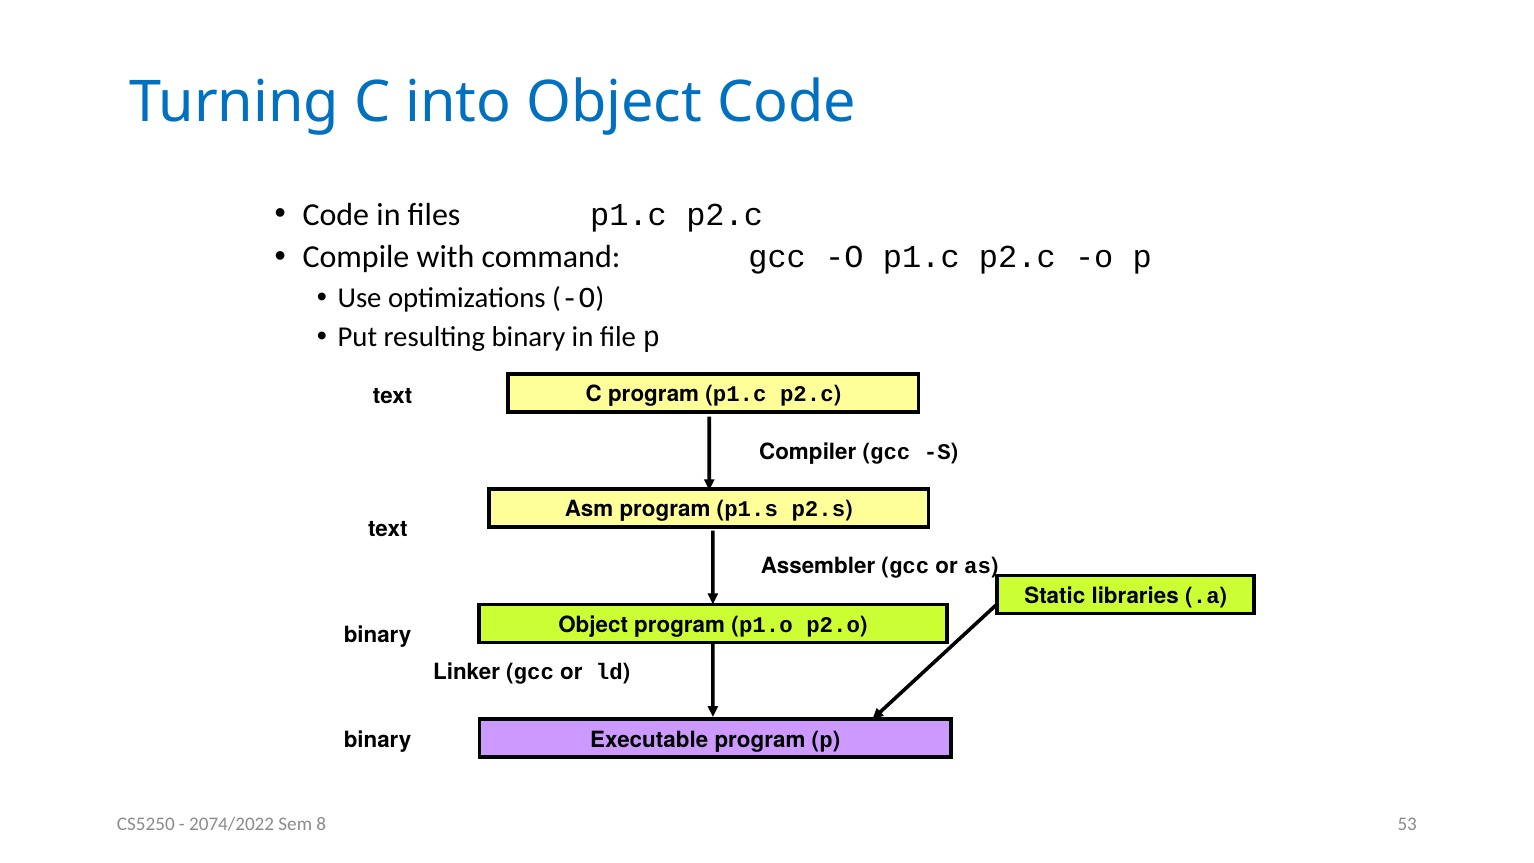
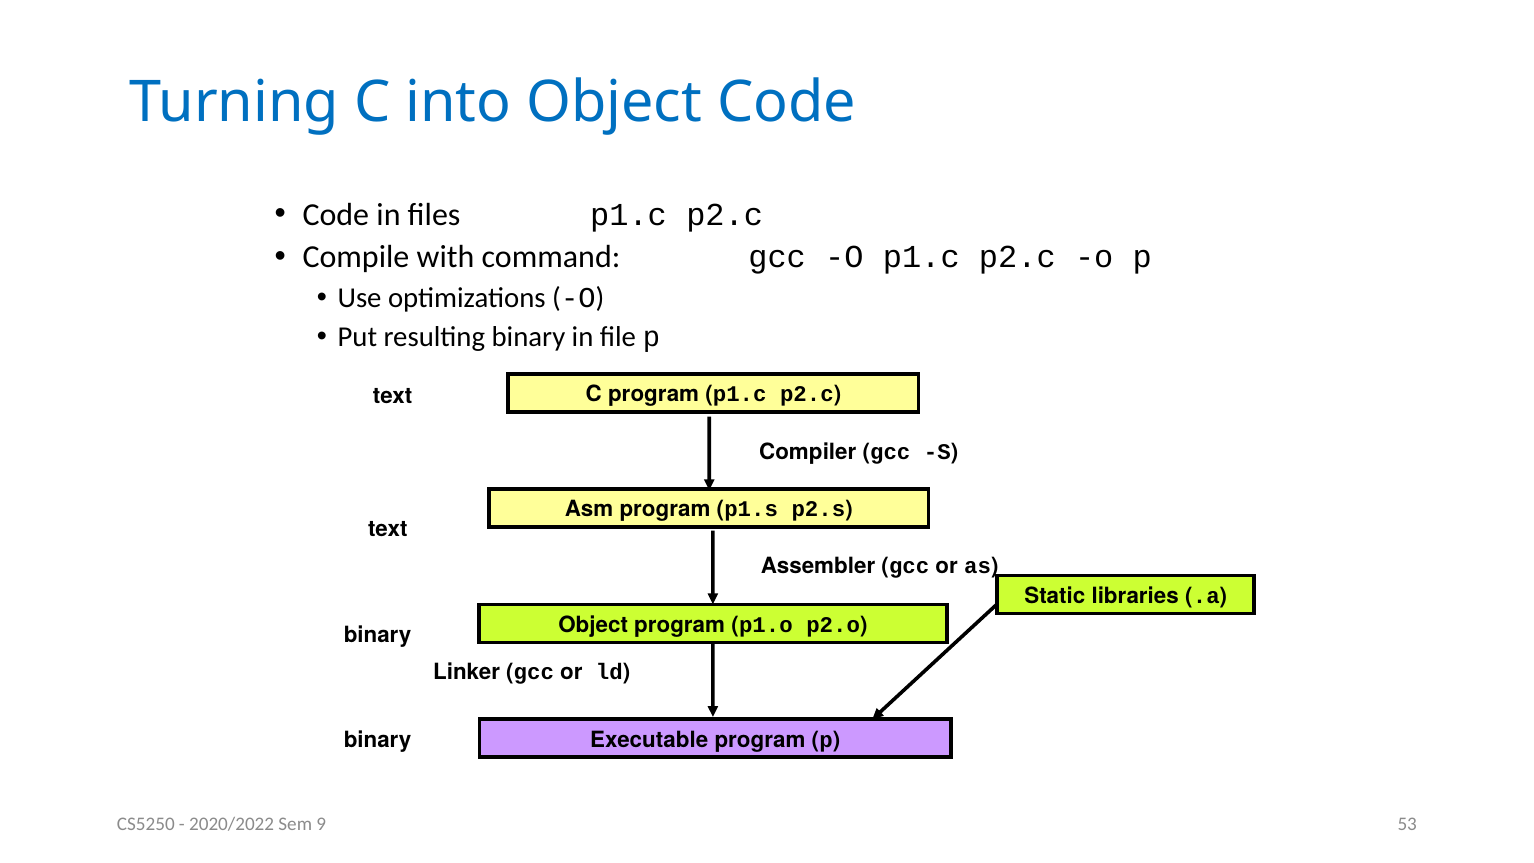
2074/2022: 2074/2022 -> 2020/2022
8: 8 -> 9
